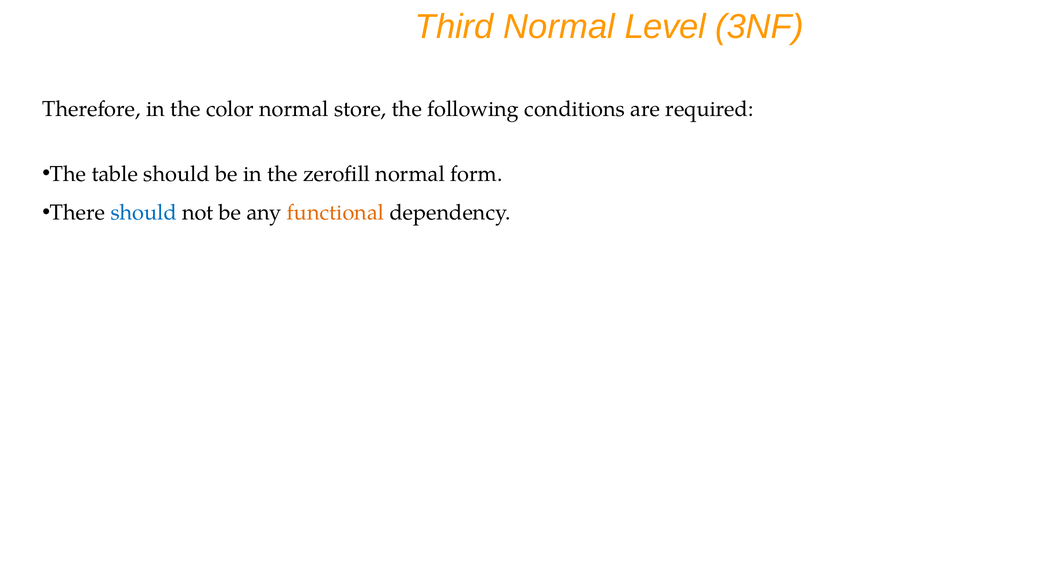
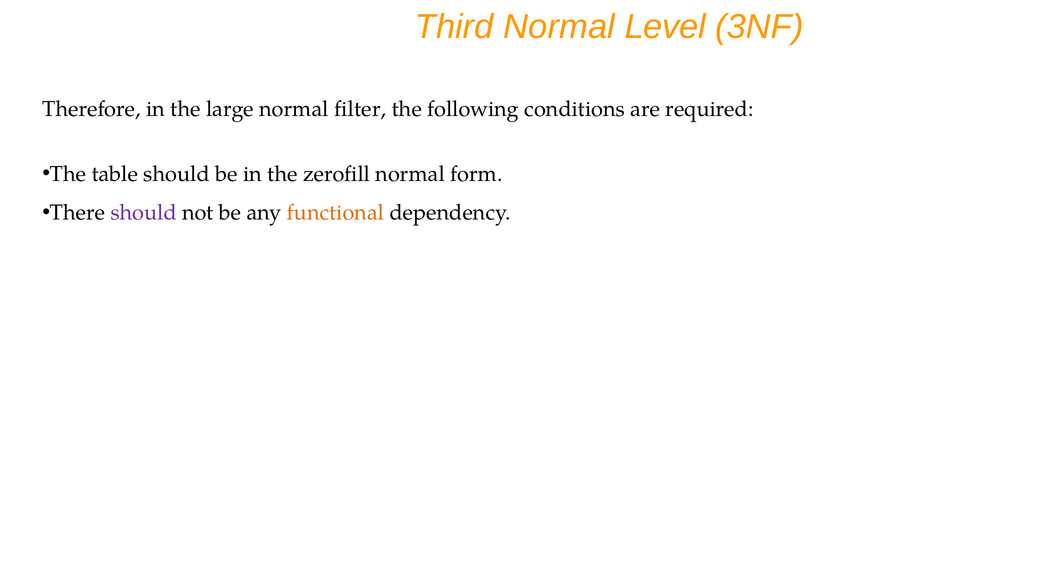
color: color -> large
store: store -> filter
should at (144, 213) colour: blue -> purple
